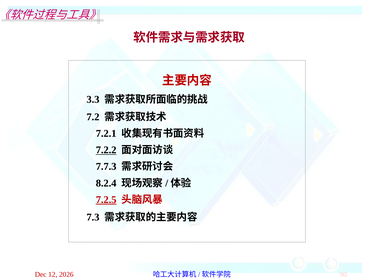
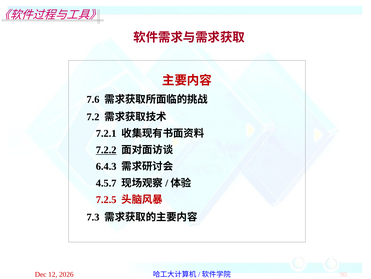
3.3: 3.3 -> 7.6
7.7.3: 7.7.3 -> 6.4.3
8.2.4: 8.2.4 -> 4.5.7
7.2.5 underline: present -> none
